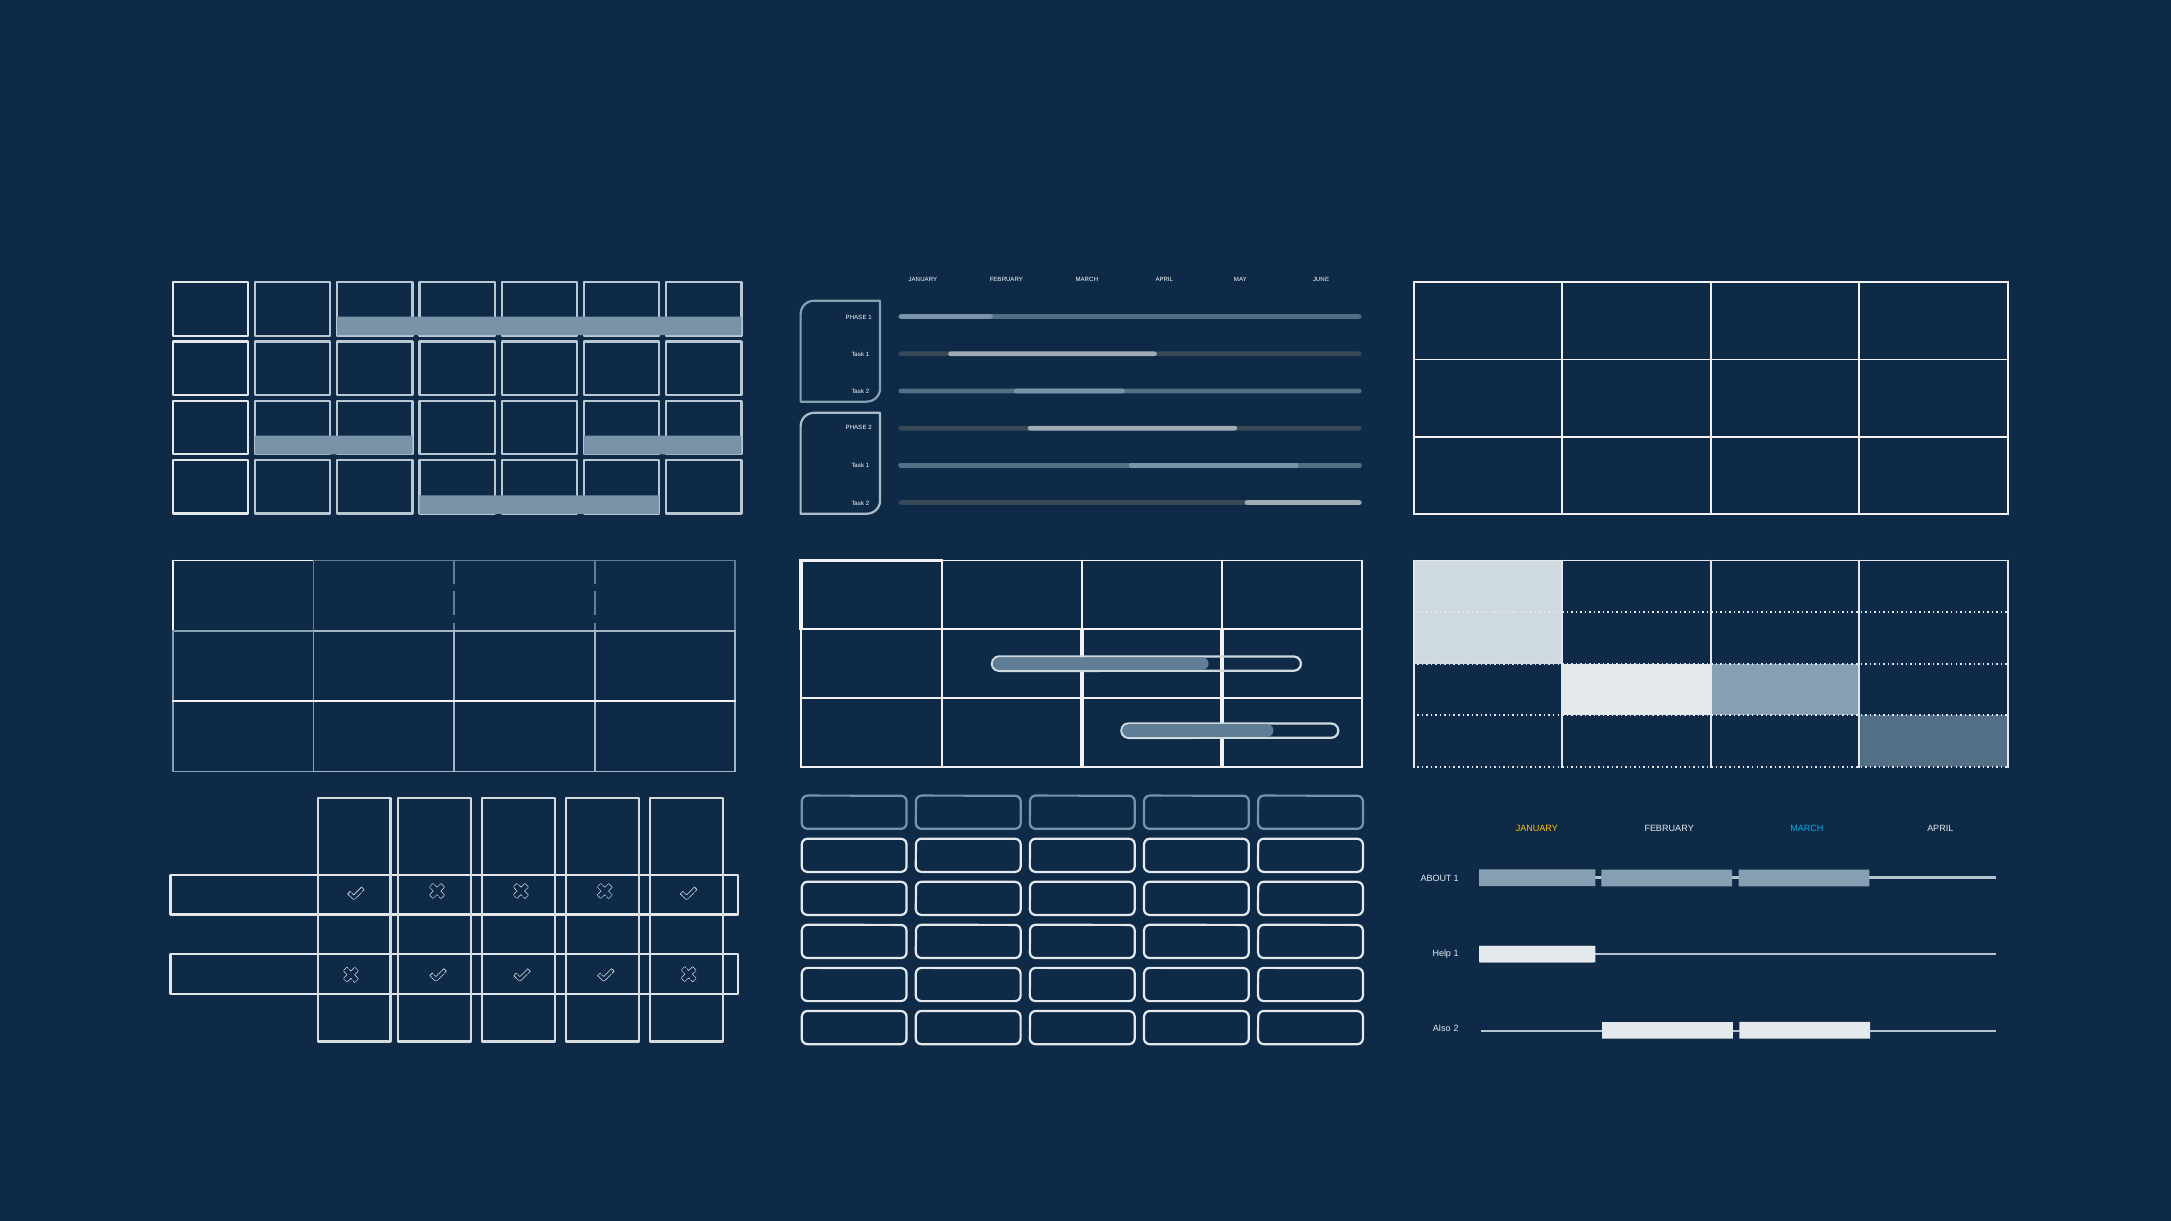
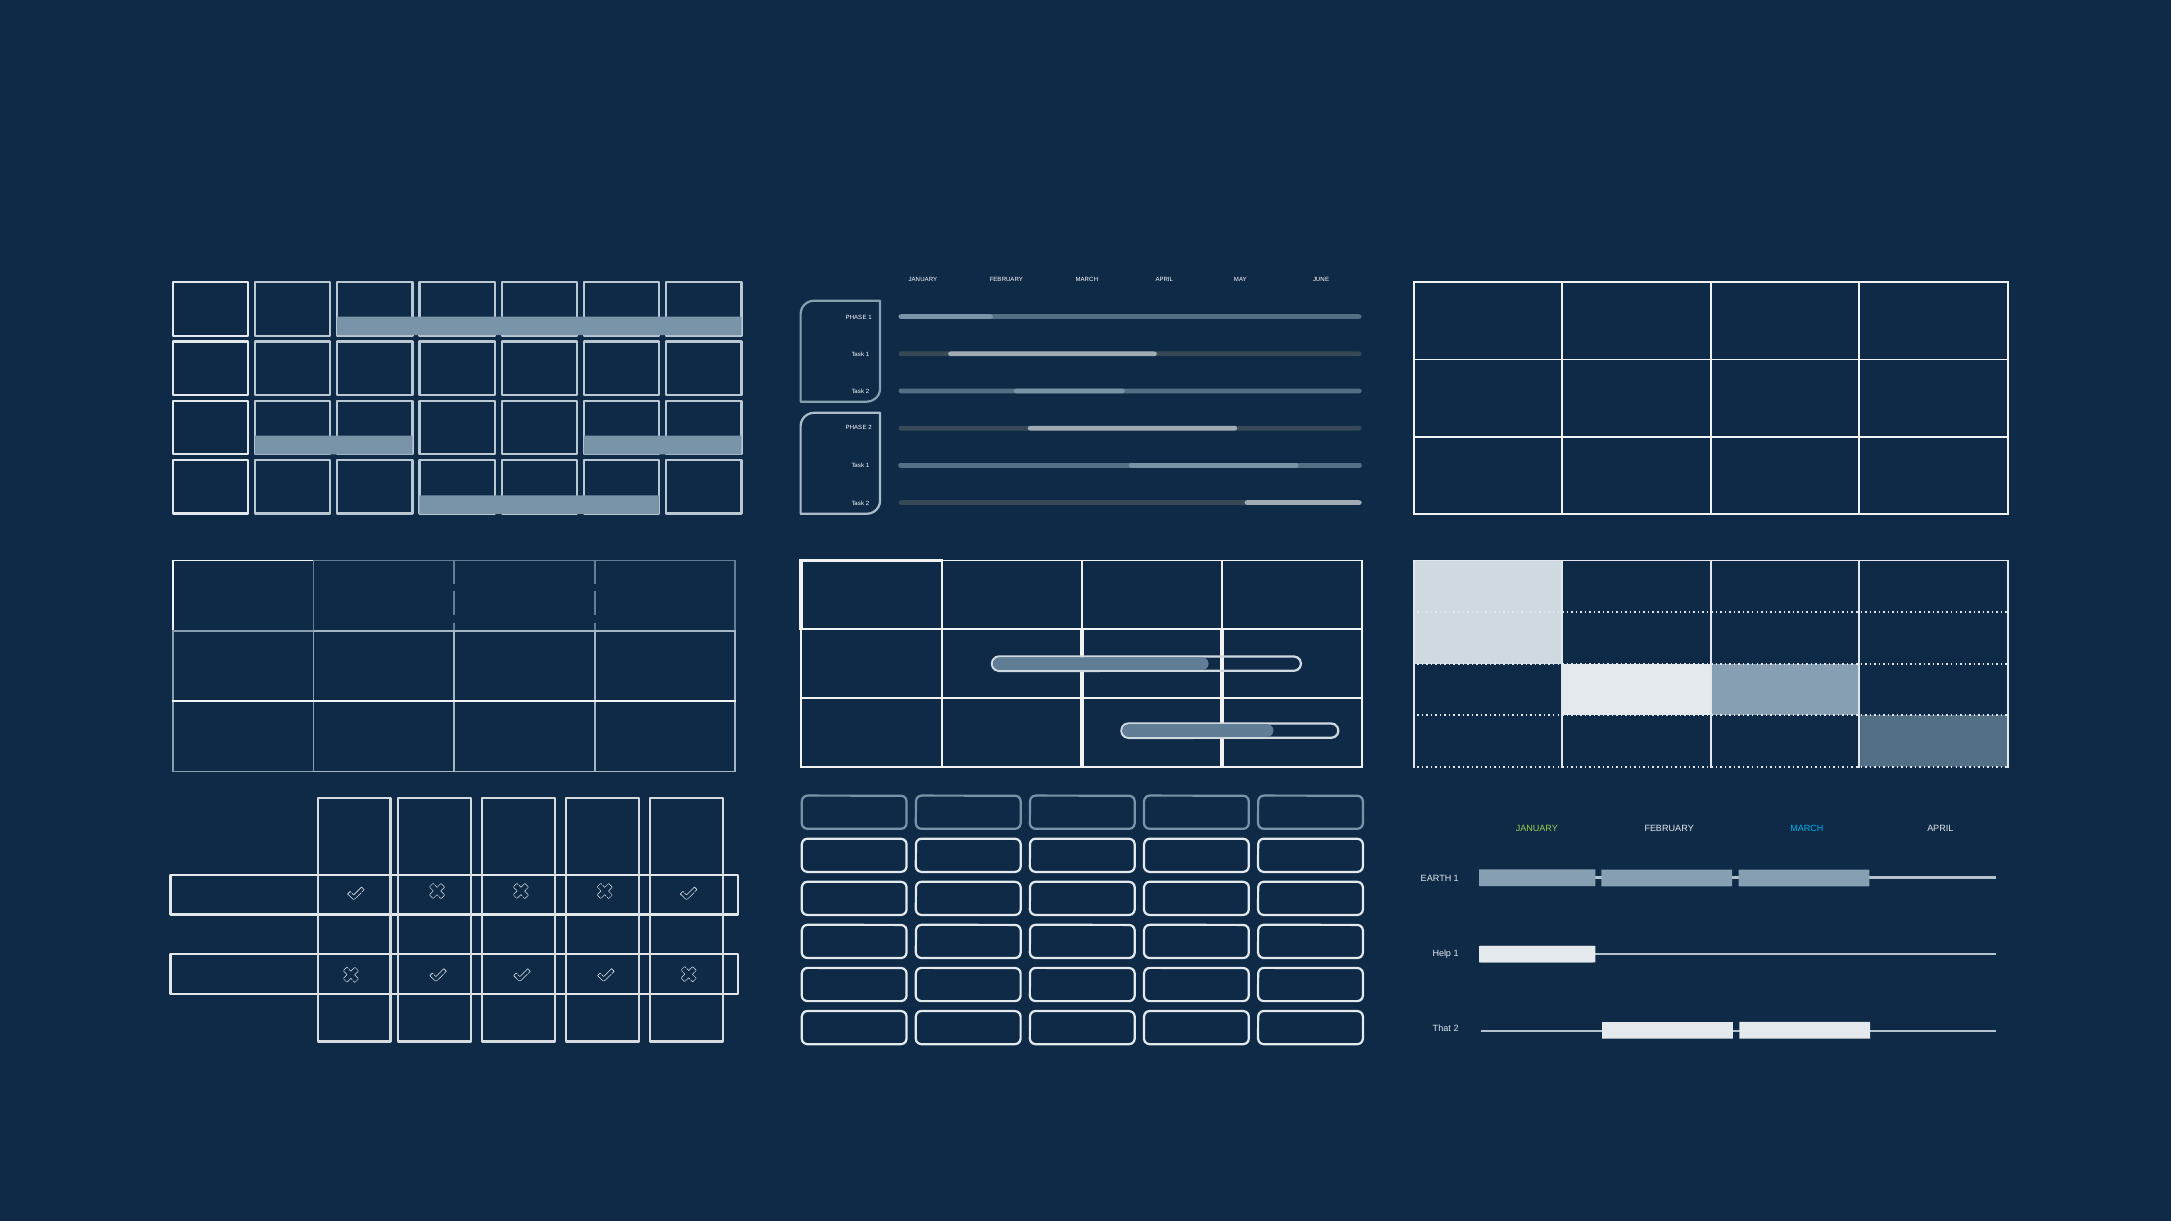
JANUARY at (1537, 828) colour: yellow -> light green
ABOUT: ABOUT -> EARTH
Also: Also -> That
